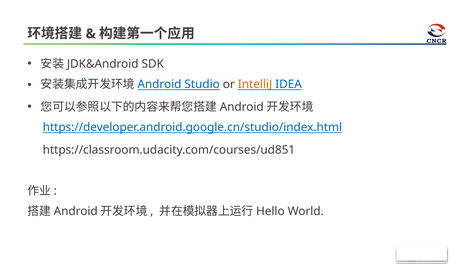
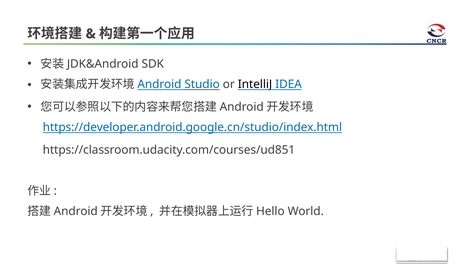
IntelliJ colour: orange -> black
